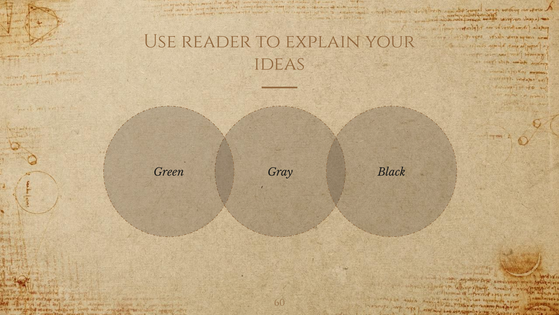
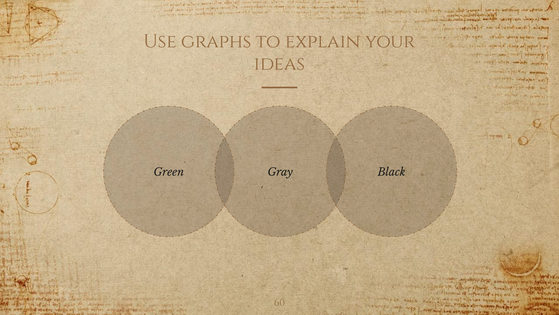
reader: reader -> graphs
